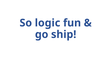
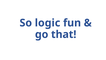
ship: ship -> that
